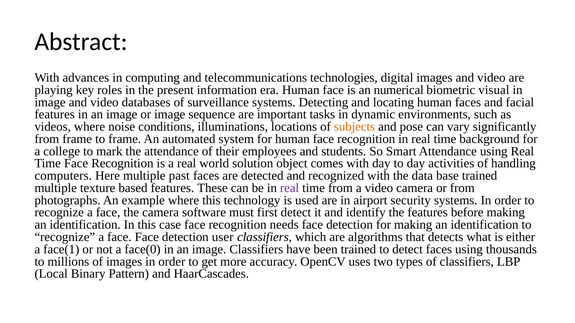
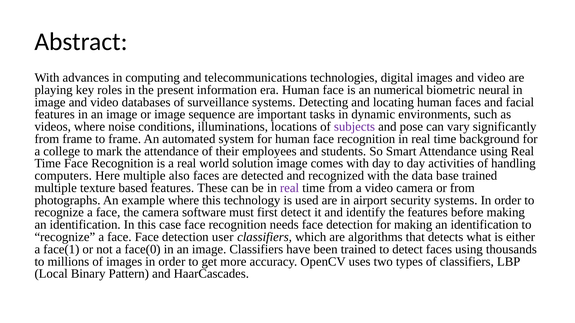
visual: visual -> neural
subjects colour: orange -> purple
solution object: object -> image
past: past -> also
